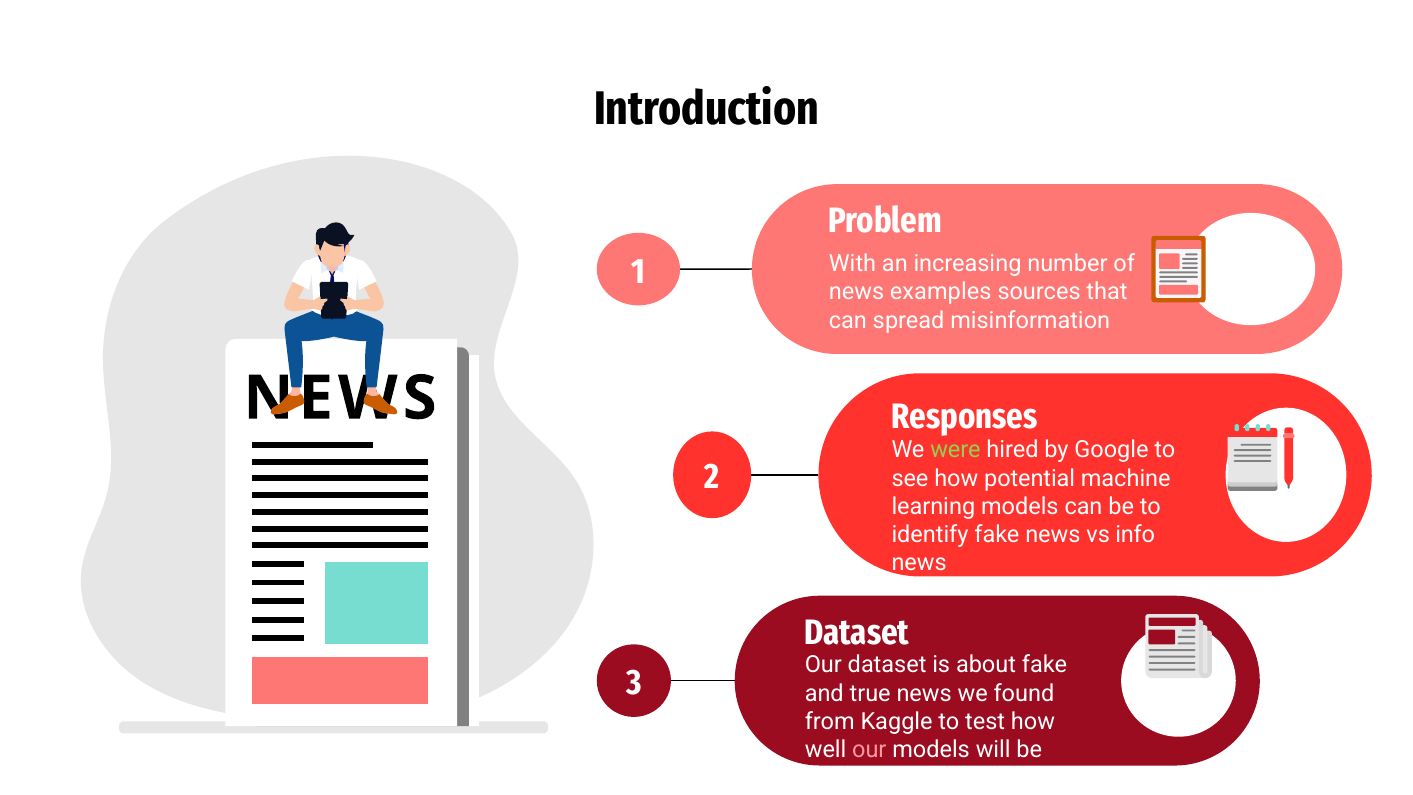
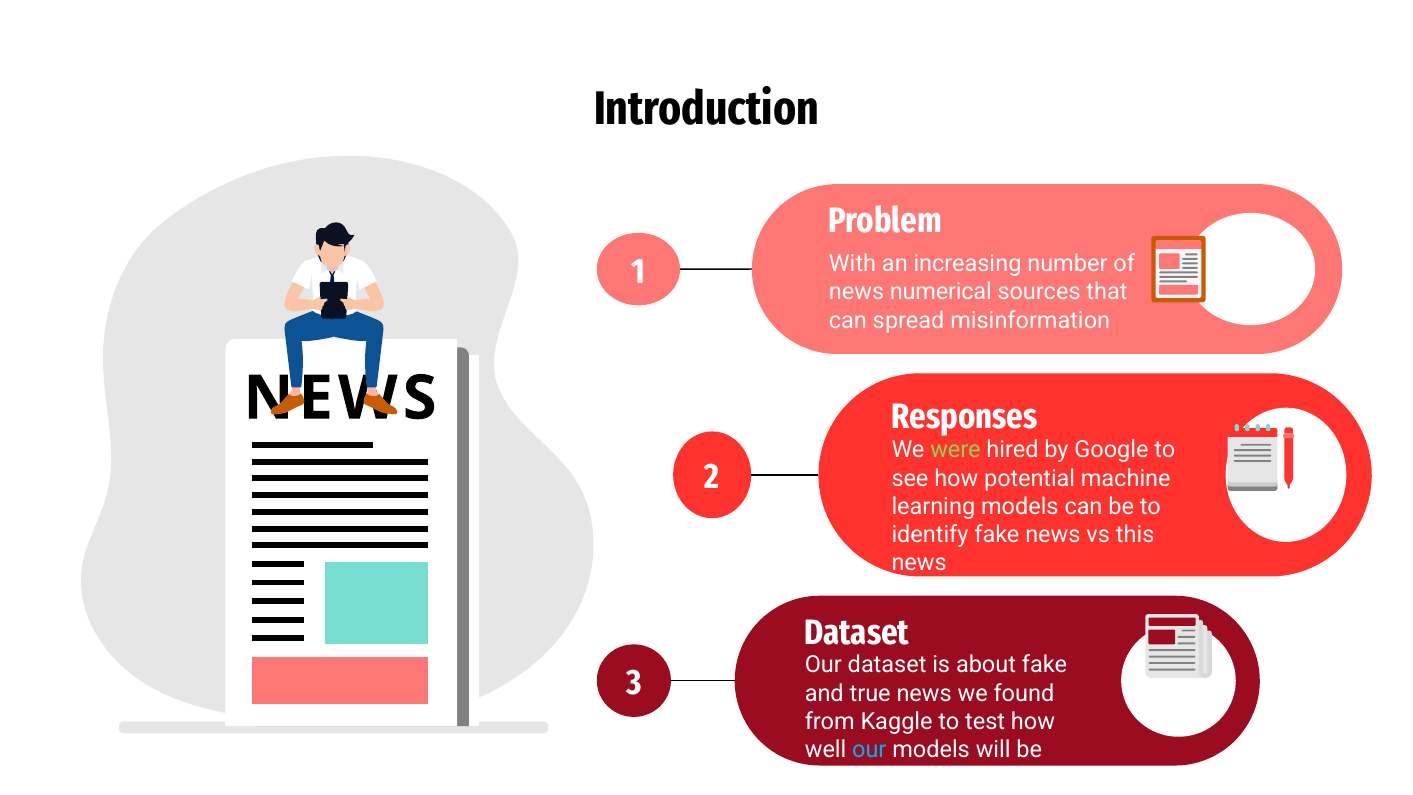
examples: examples -> numerical
info: info -> this
our at (869, 750) colour: pink -> light blue
